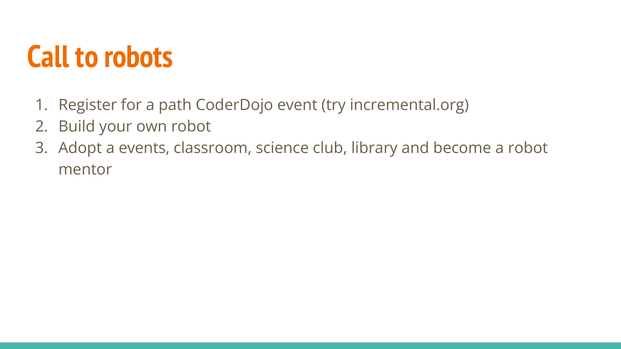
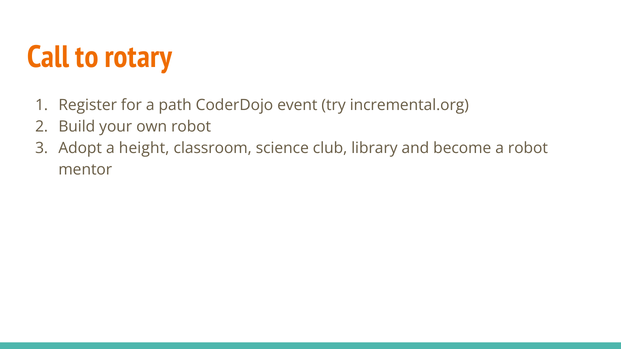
robots: robots -> rotary
events: events -> height
